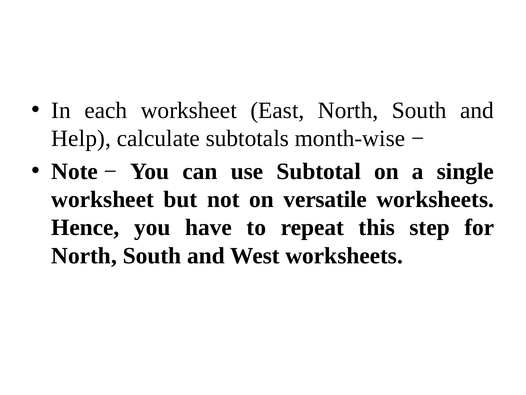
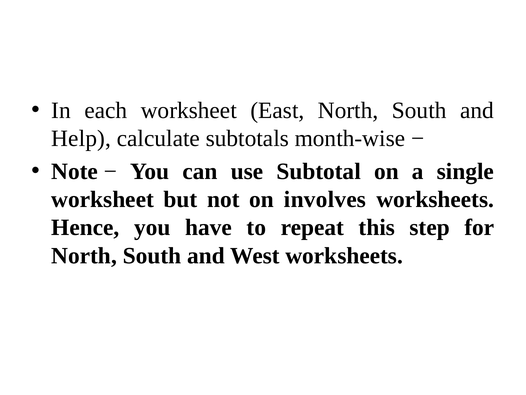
versatile: versatile -> involves
